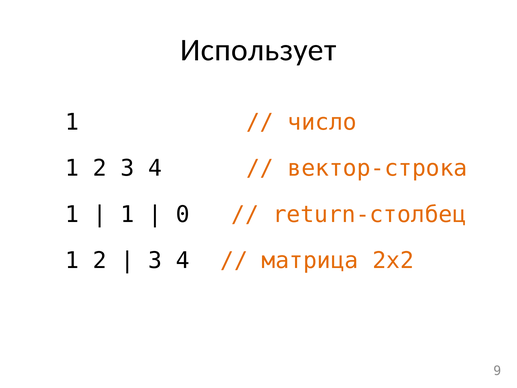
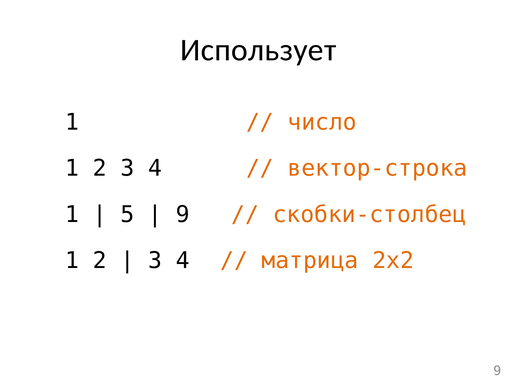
1 at (127, 214): 1 -> 5
0 at (183, 214): 0 -> 9
return-столбец: return-столбец -> скобки-столбец
